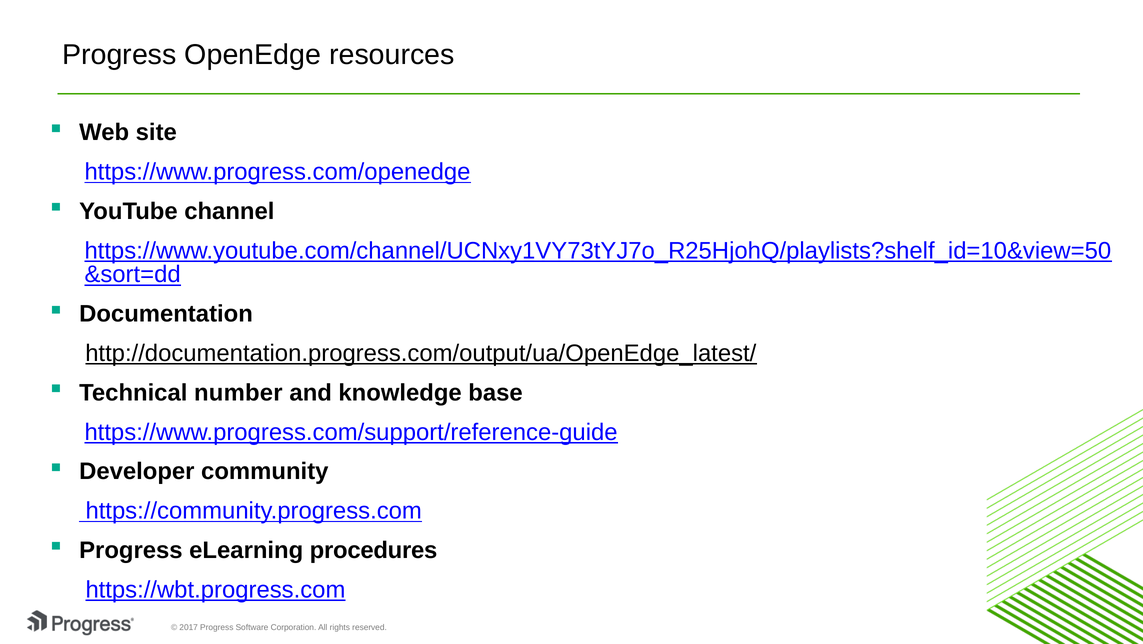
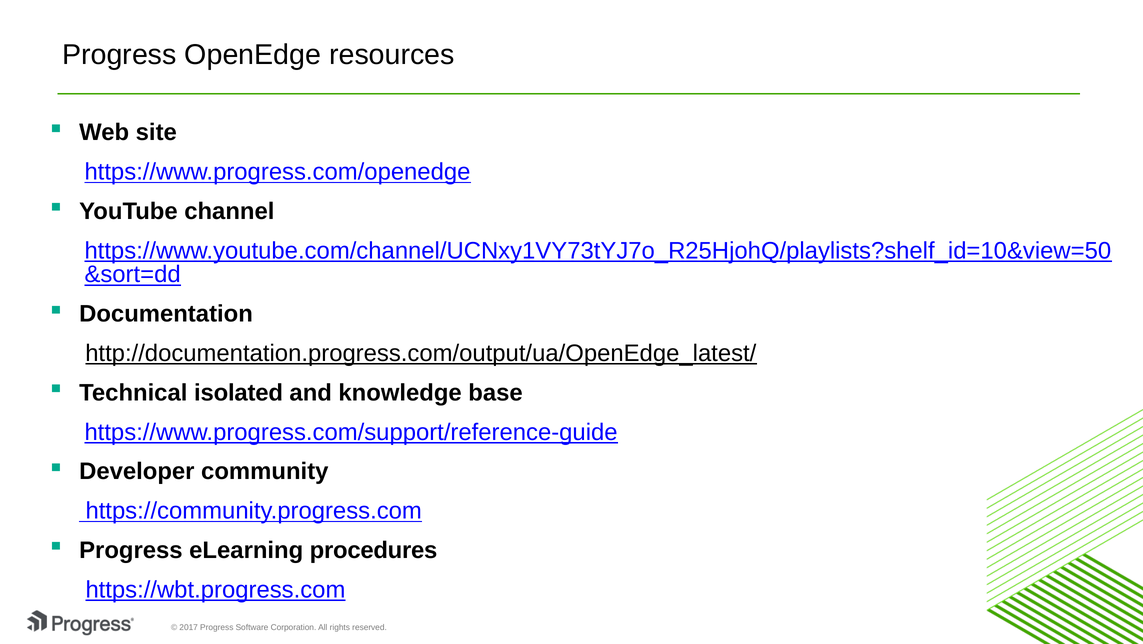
number: number -> isolated
